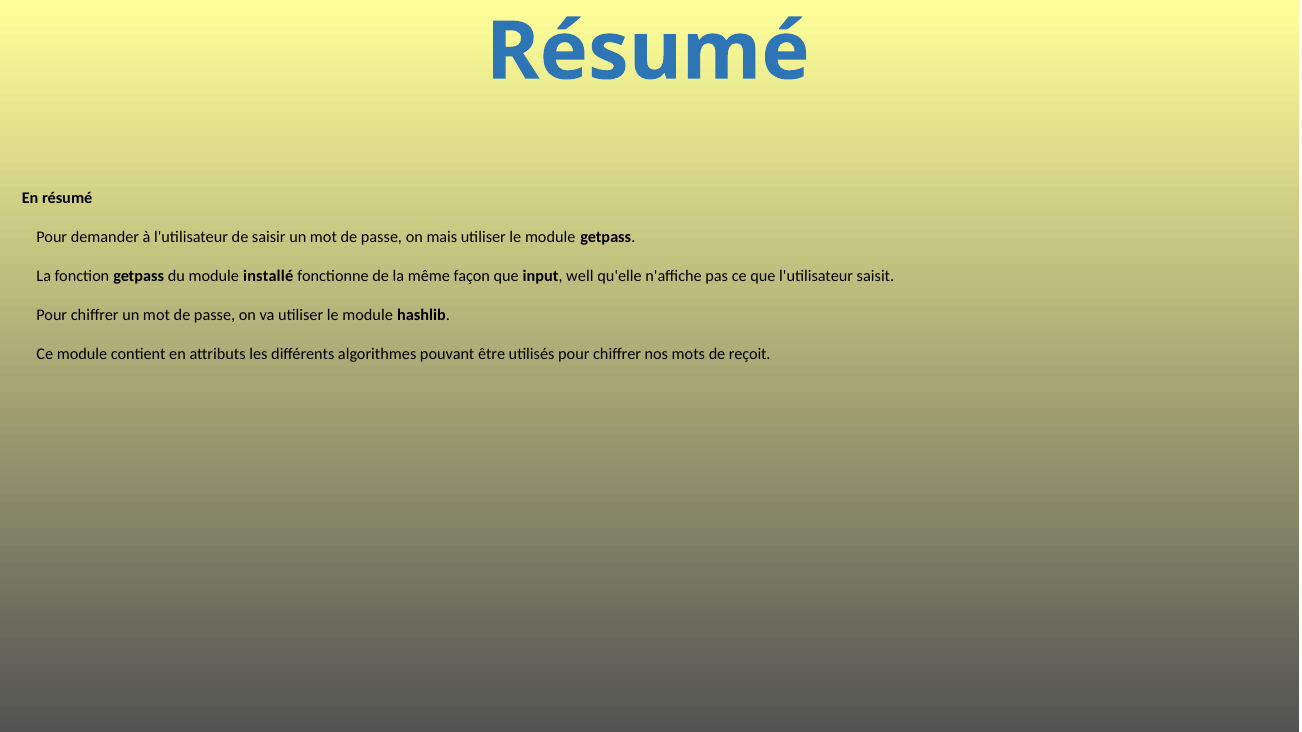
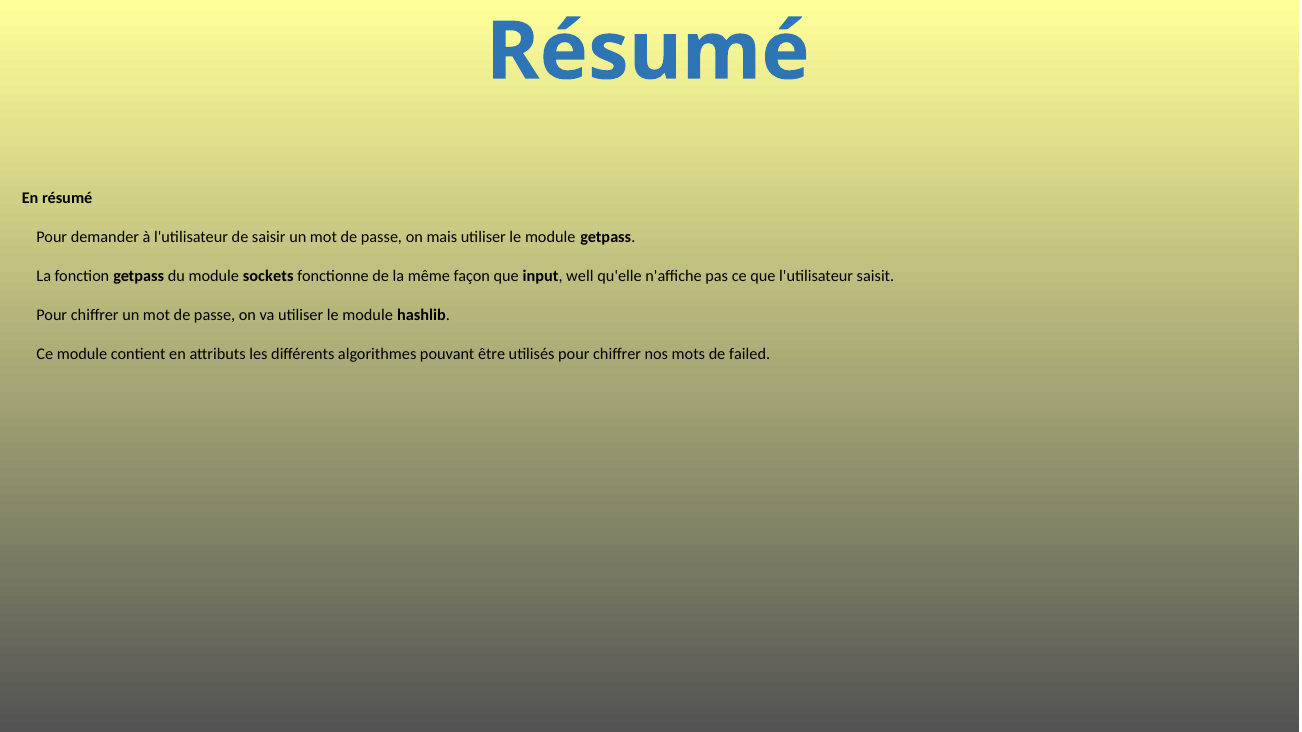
installé: installé -> sockets
reçoit: reçoit -> failed
